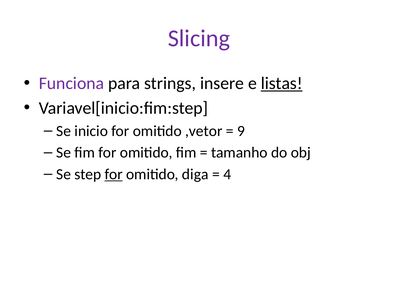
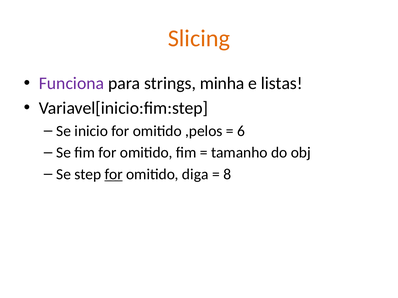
Slicing colour: purple -> orange
insere: insere -> minha
listas underline: present -> none
,vetor: ,vetor -> ,pelos
9: 9 -> 6
4: 4 -> 8
